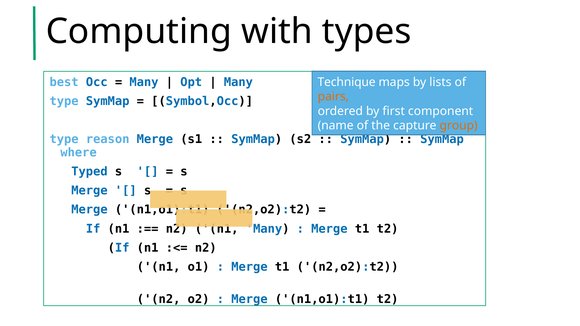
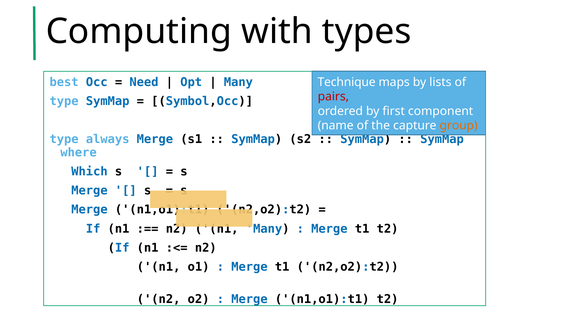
Many at (144, 82): Many -> Need
pairs colour: orange -> red
reason: reason -> always
Typed: Typed -> Which
